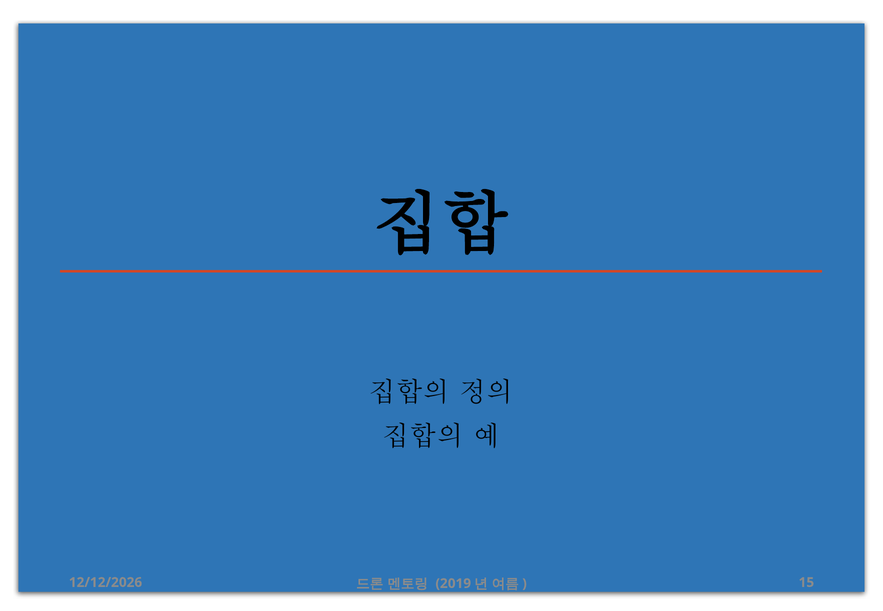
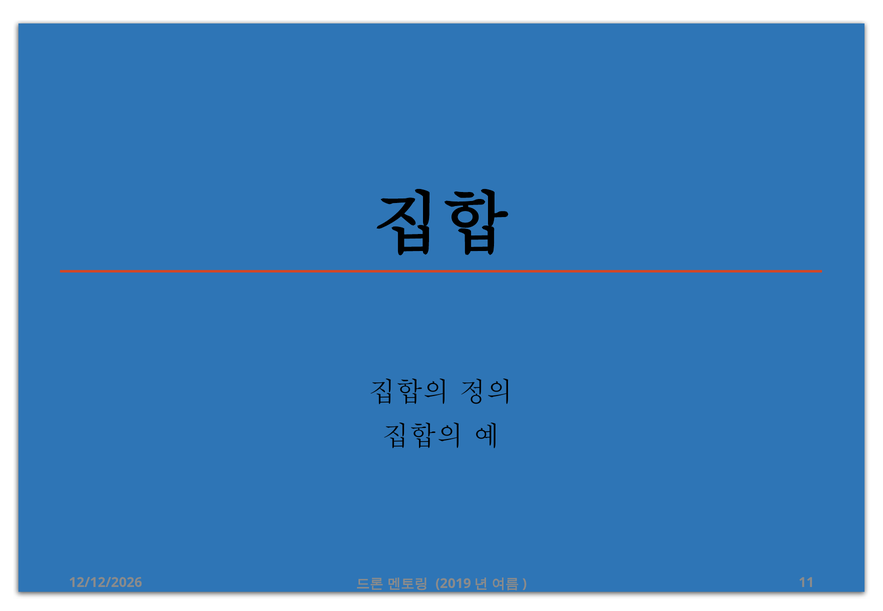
15: 15 -> 11
